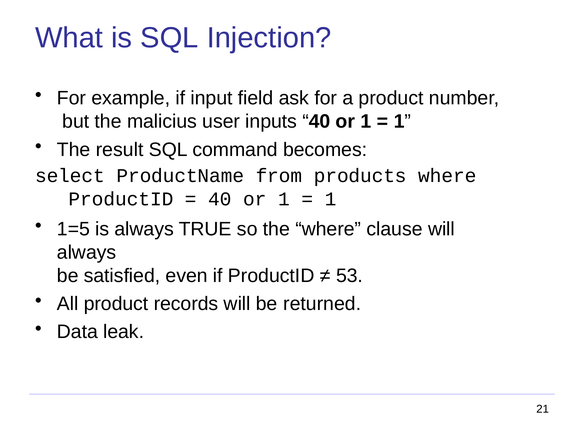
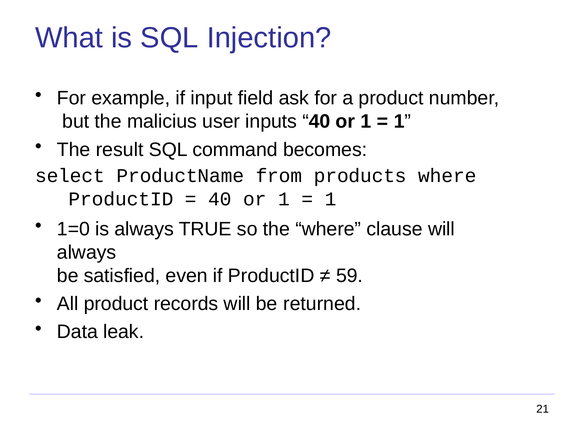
1=5: 1=5 -> 1=0
53: 53 -> 59
